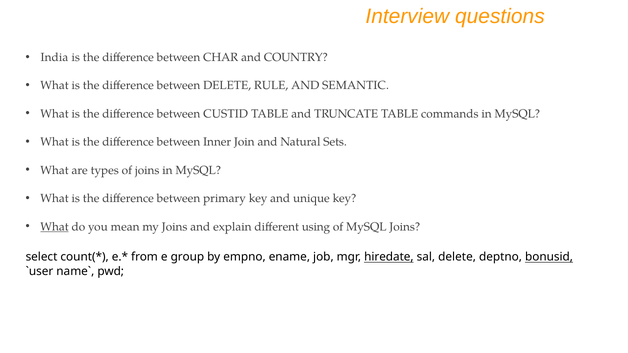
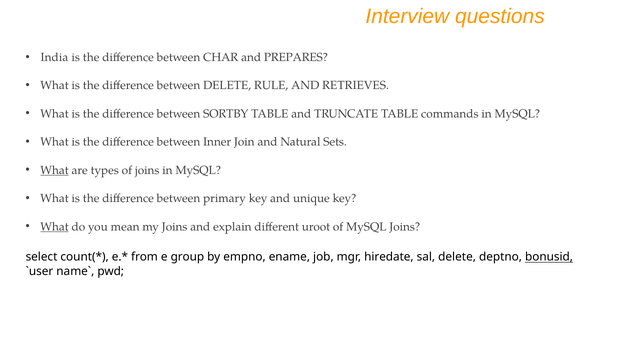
COUNTRY: COUNTRY -> PREPARES
SEMANTIC: SEMANTIC -> RETRIEVES
CUSTID: CUSTID -> SORTBY
What at (54, 170) underline: none -> present
using: using -> uroot
hiredate underline: present -> none
